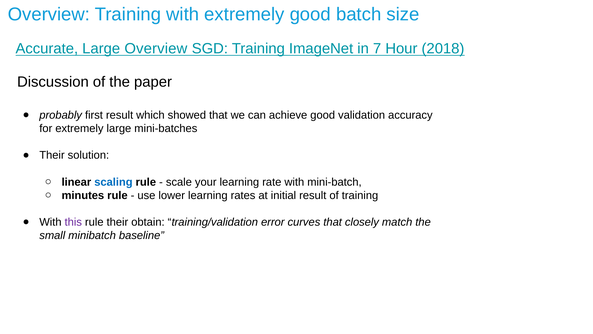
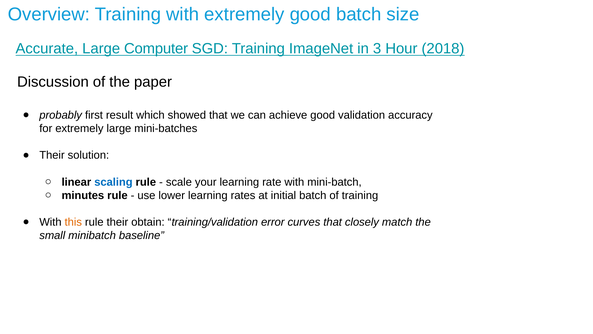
Large Overview: Overview -> Computer
7: 7 -> 3
initial result: result -> batch
this colour: purple -> orange
